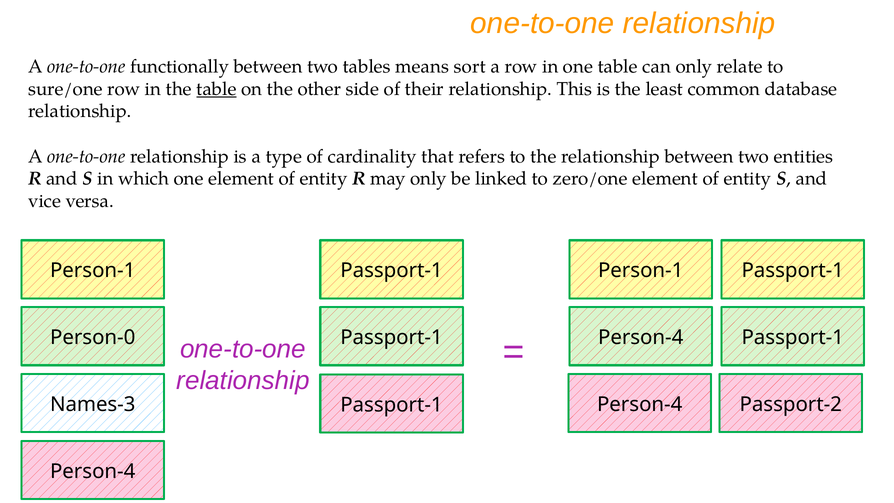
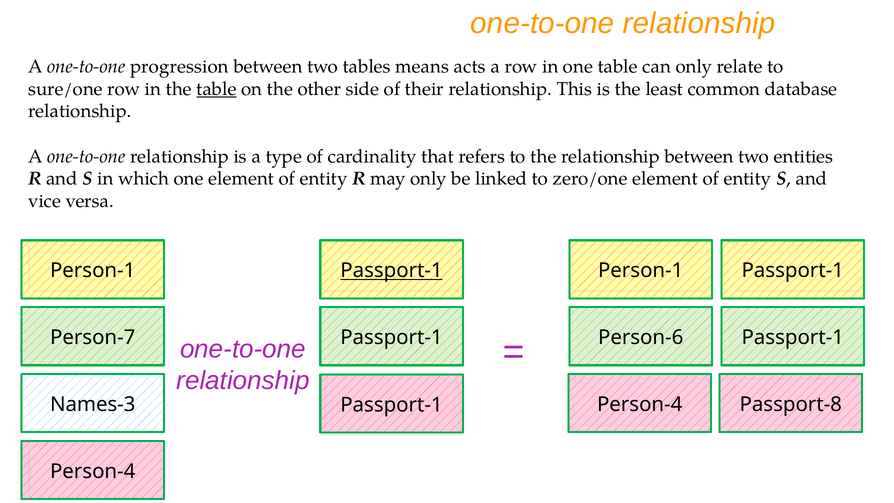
functionally: functionally -> progression
sort: sort -> acts
Passport-1 at (392, 271) underline: none -> present
Person-0: Person-0 -> Person-7
Person-4 at (641, 338): Person-4 -> Person-6
Passport-2: Passport-2 -> Passport-8
